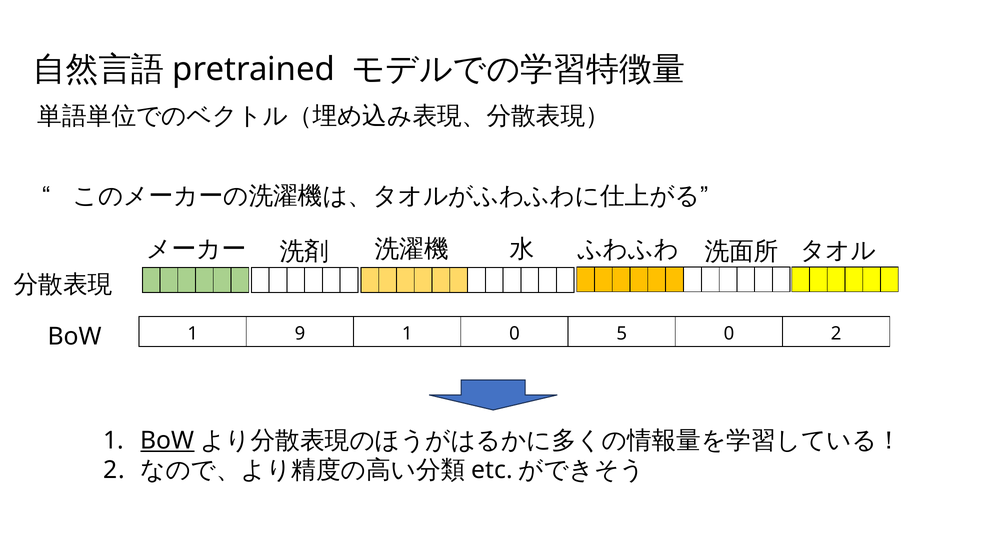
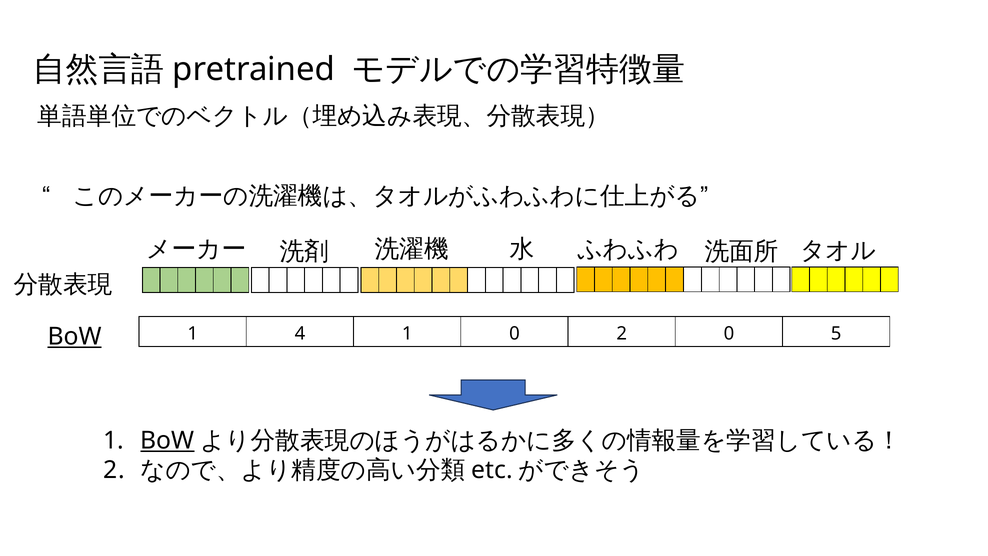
9: 9 -> 4
0 5: 5 -> 2
0 2: 2 -> 5
BoW at (75, 336) underline: none -> present
